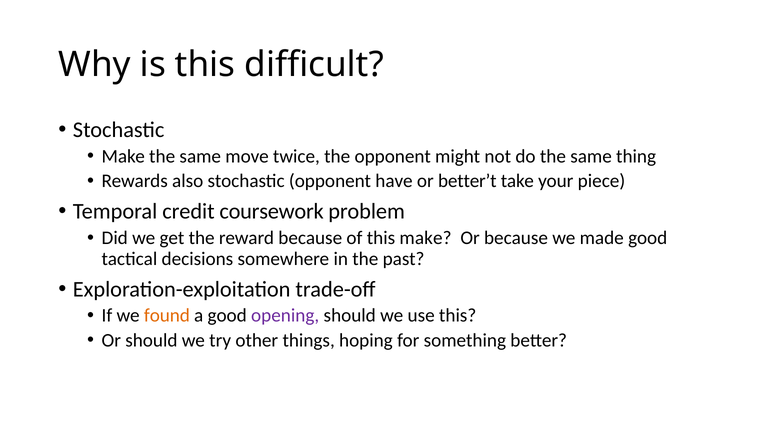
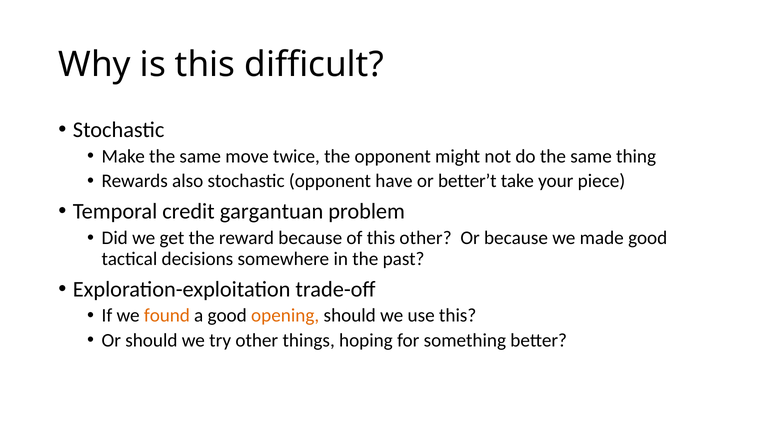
coursework: coursework -> gargantuan
this make: make -> other
opening colour: purple -> orange
